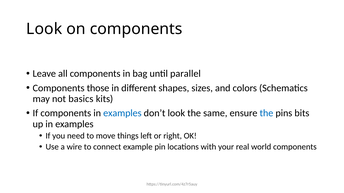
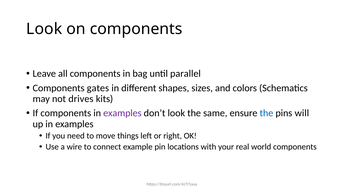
those: those -> gates
basics: basics -> drives
examples at (122, 113) colour: blue -> purple
bits: bits -> will
